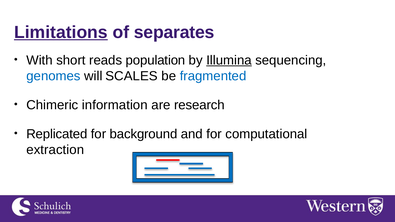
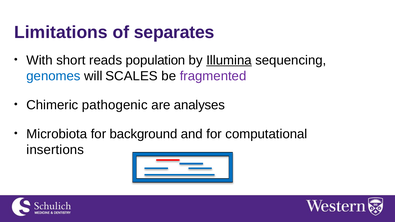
Limitations underline: present -> none
fragmented colour: blue -> purple
information: information -> pathogenic
research: research -> analyses
Replicated: Replicated -> Microbiota
extraction: extraction -> insertions
